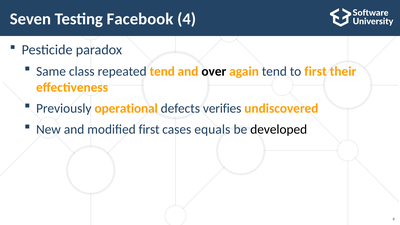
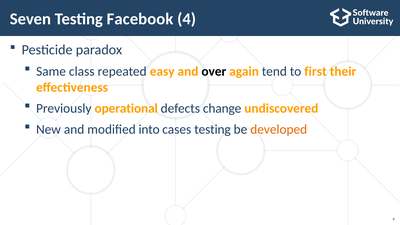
repeated tend: tend -> easy
verifies: verifies -> change
modified first: first -> into
cases equals: equals -> testing
developed colour: black -> orange
